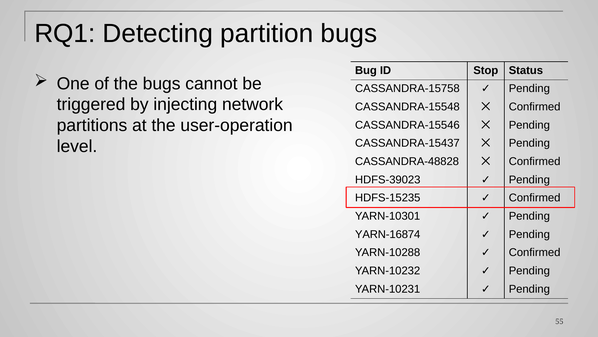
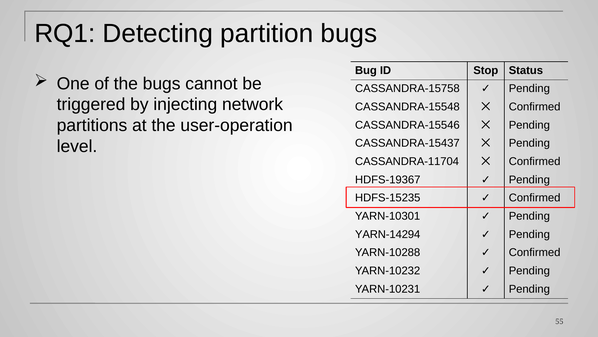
CASSANDRA-48828: CASSANDRA-48828 -> CASSANDRA-11704
HDFS-39023: HDFS-39023 -> HDFS-19367
YARN-16874: YARN-16874 -> YARN-14294
